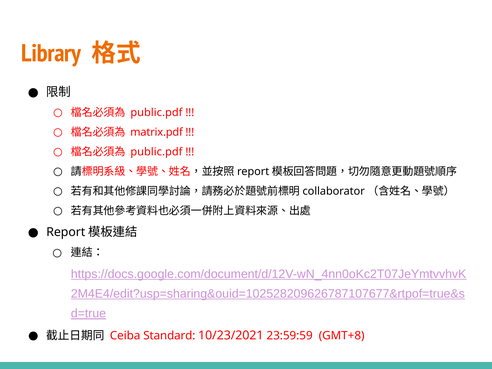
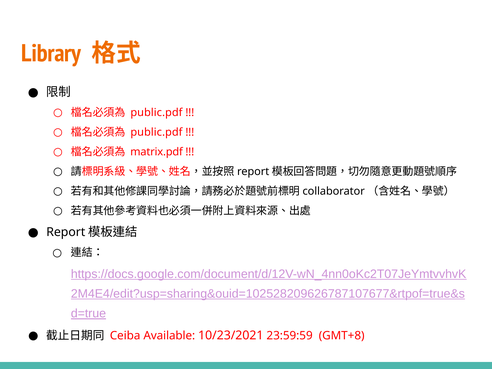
matrix.pdf at (157, 132): matrix.pdf -> public.pdf
public.pdf at (156, 152): public.pdf -> matrix.pdf
Standard: Standard -> Available
